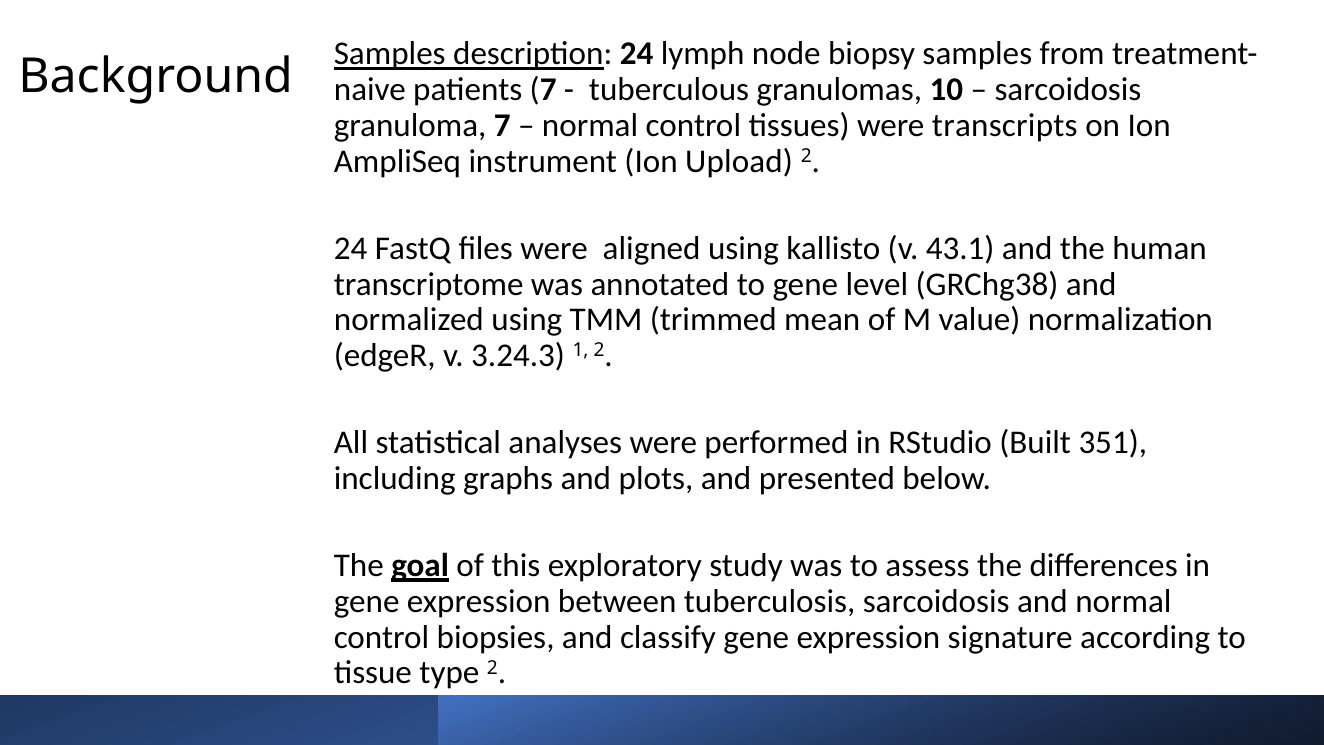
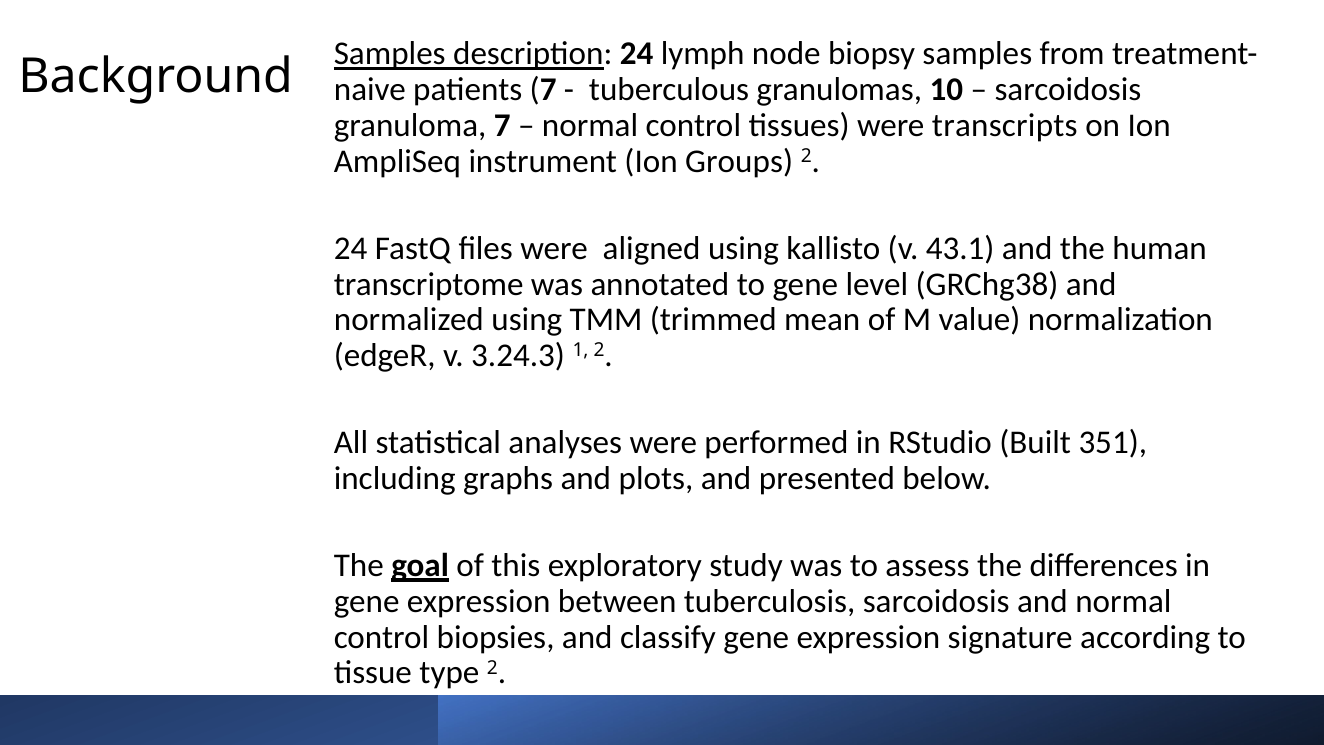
Upload: Upload -> Groups
